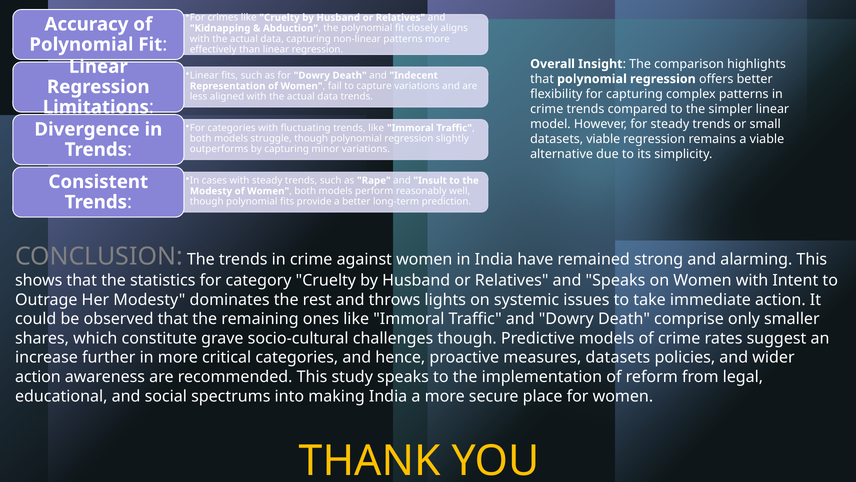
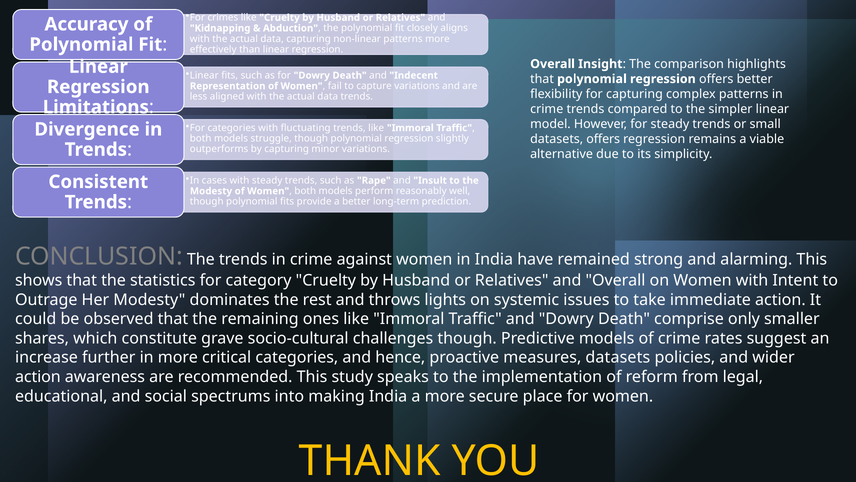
datasets viable: viable -> offers
and Speaks: Speaks -> Overall
